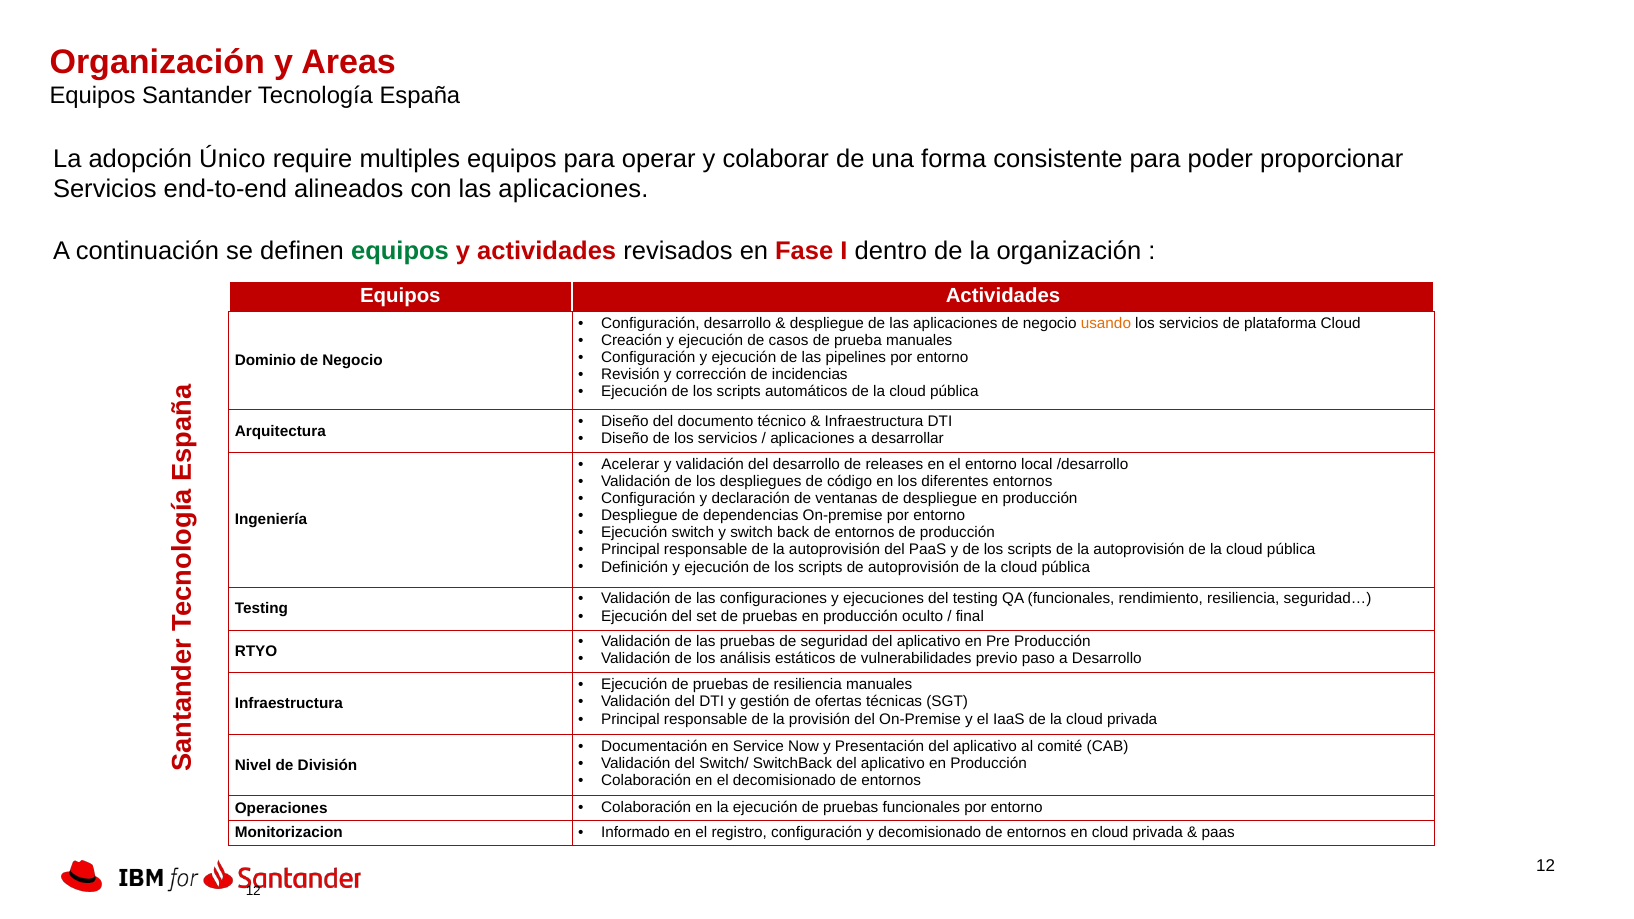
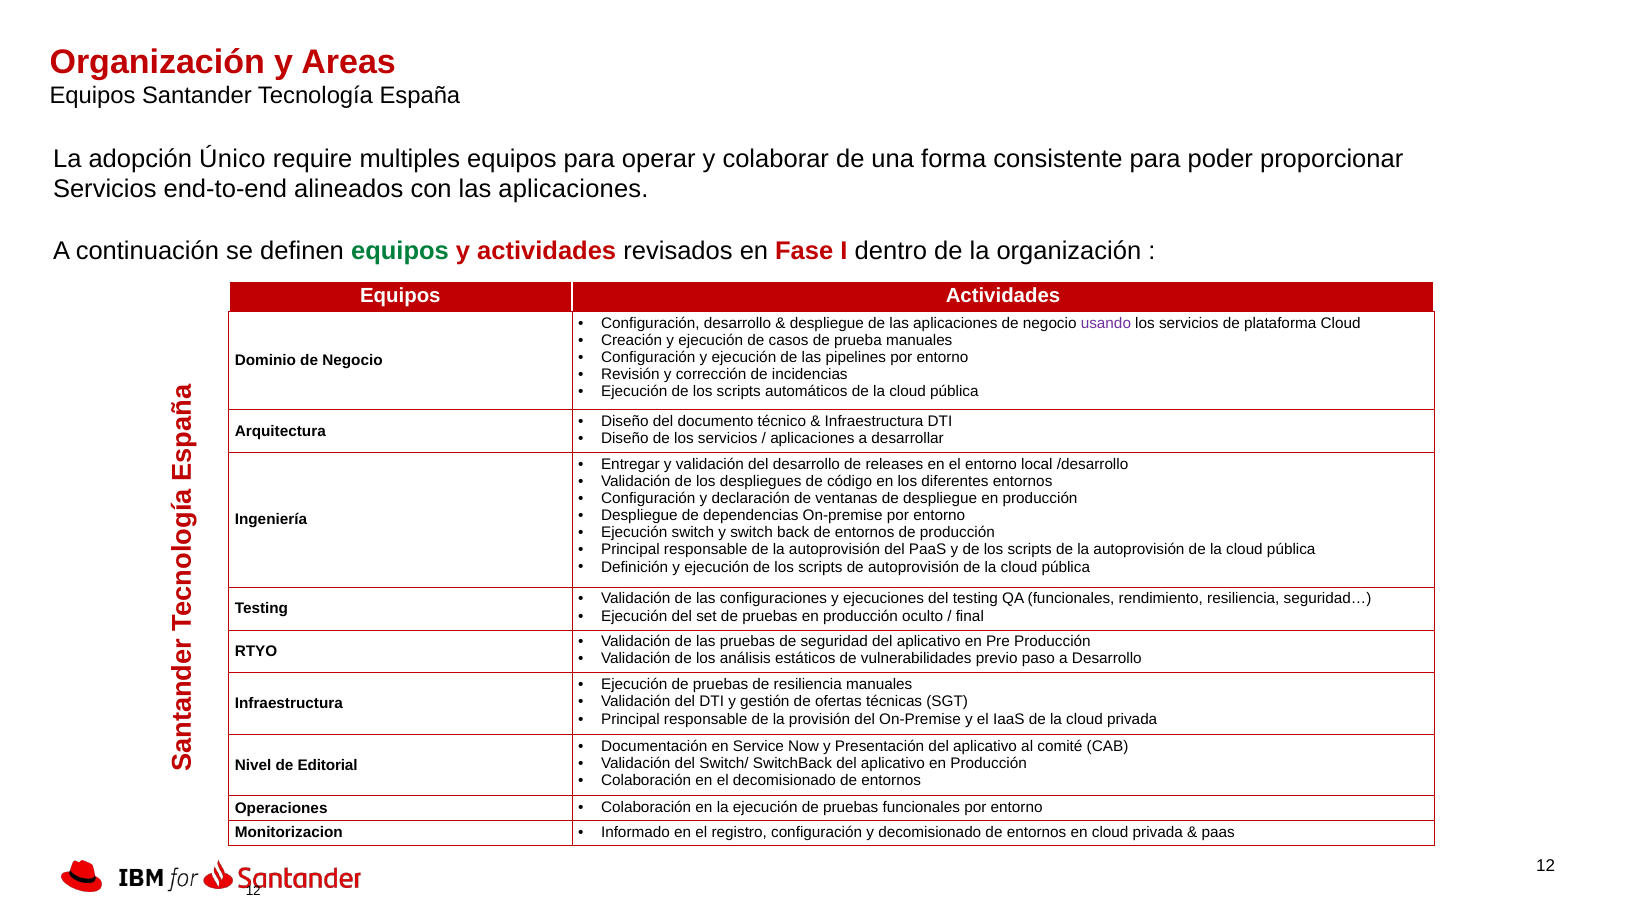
usando colour: orange -> purple
Acelerar: Acelerar -> Entregar
División: División -> Editorial
